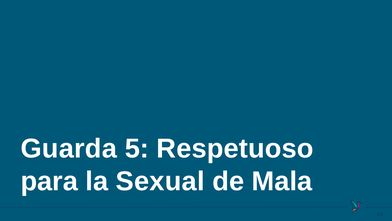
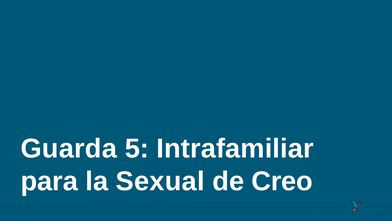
Respetuoso: Respetuoso -> Intrafamiliar
Mala: Mala -> Creo
